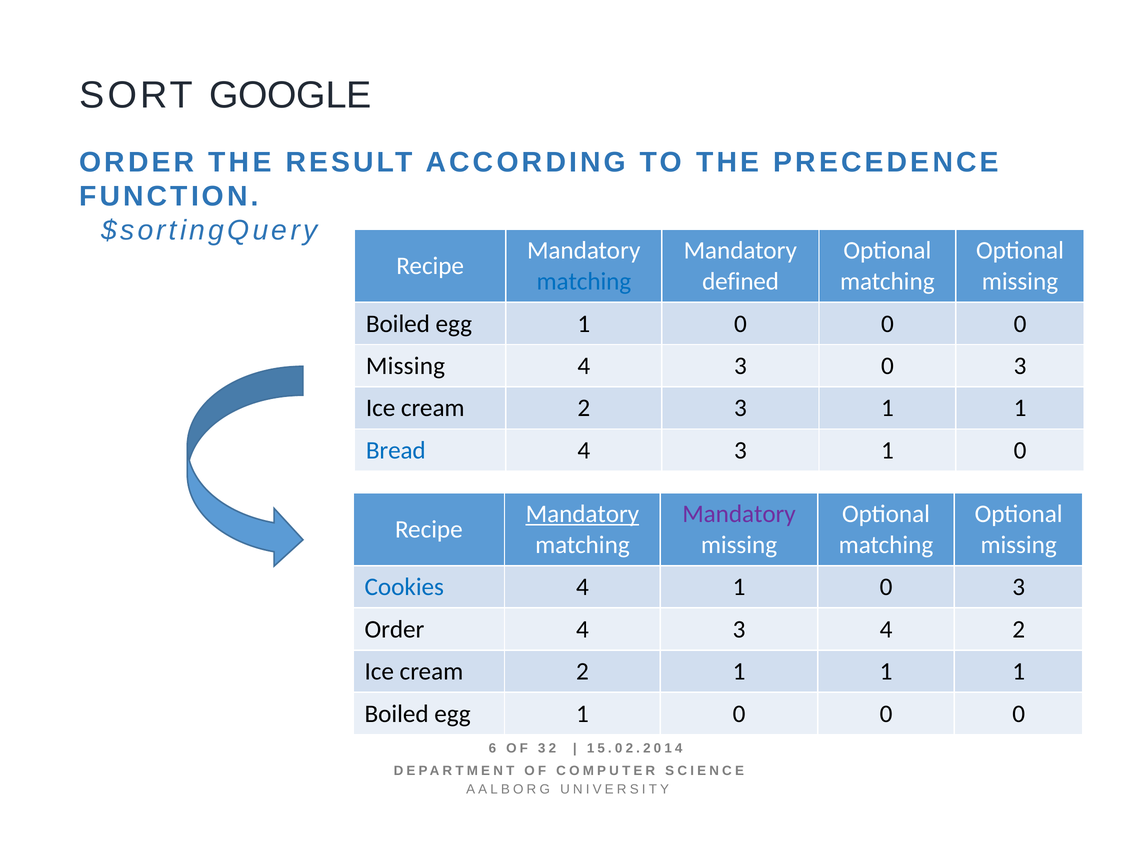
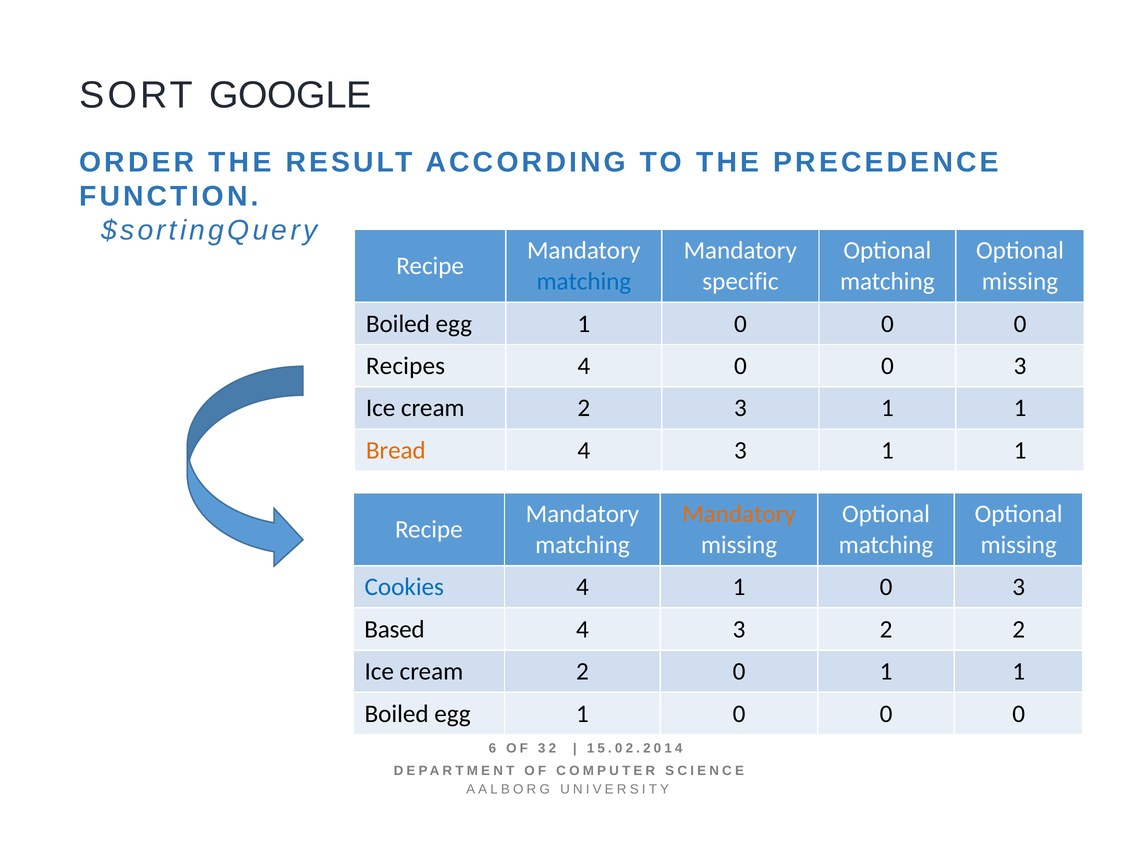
defined: defined -> specific
Missing at (405, 366): Missing -> Recipes
3 at (740, 366): 3 -> 0
Bread colour: blue -> orange
4 3 1 0: 0 -> 1
Mandatory at (582, 514) underline: present -> none
Mandatory at (739, 514) colour: purple -> orange
Order at (394, 629): Order -> Based
3 4: 4 -> 2
2 1: 1 -> 0
